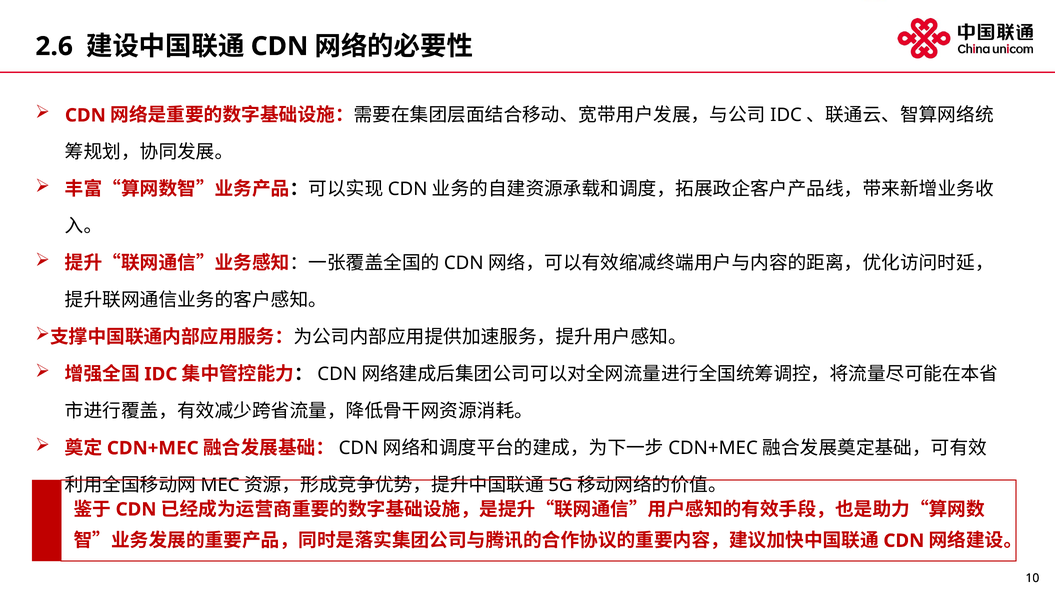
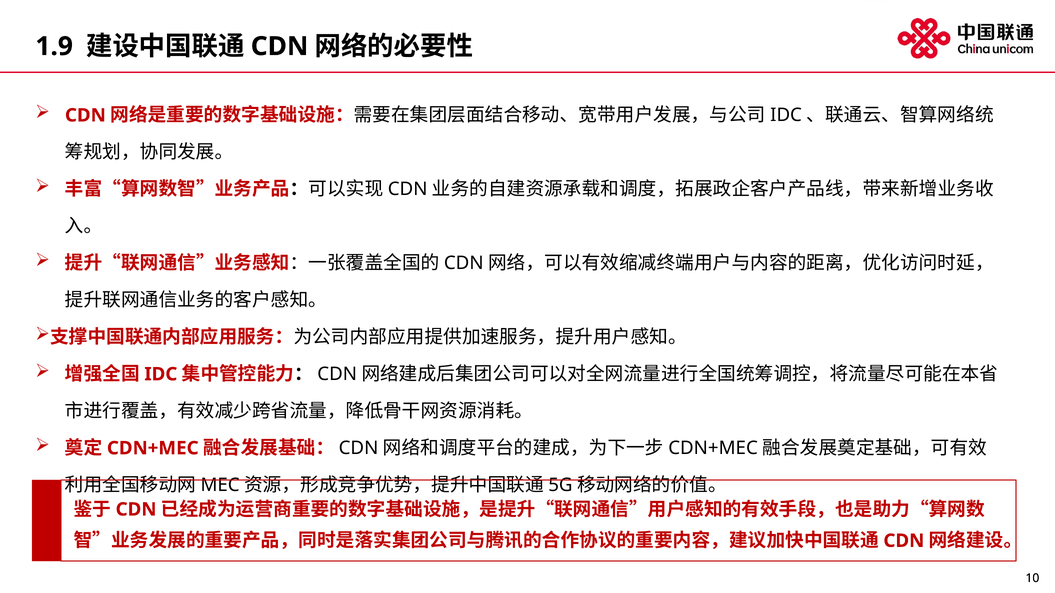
2.6: 2.6 -> 1.9
